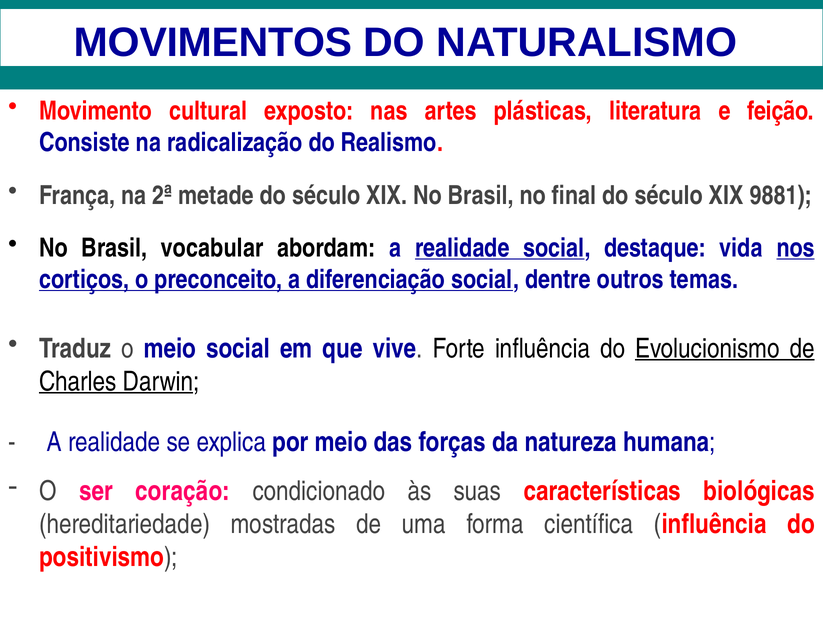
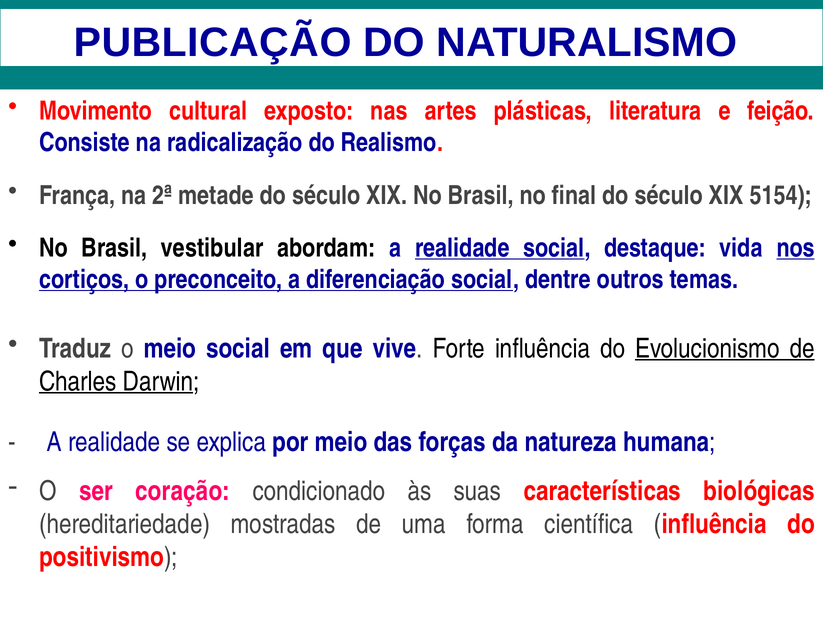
MOVIMENTOS: MOVIMENTOS -> PUBLICAÇÃO
9881: 9881 -> 5154
vocabular: vocabular -> vestibular
